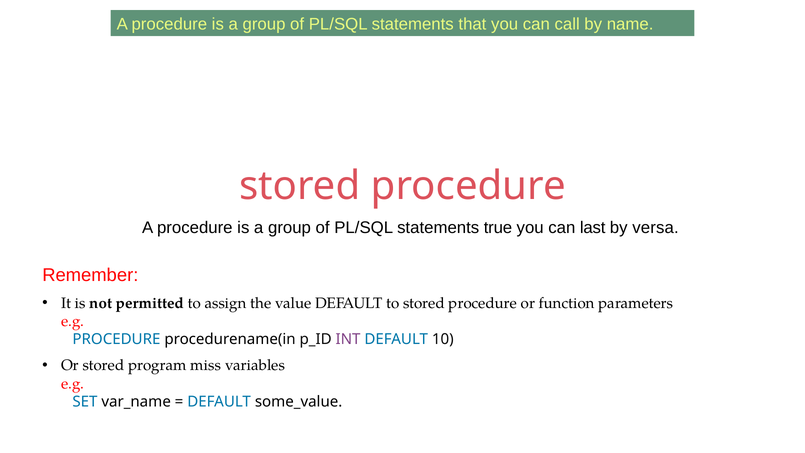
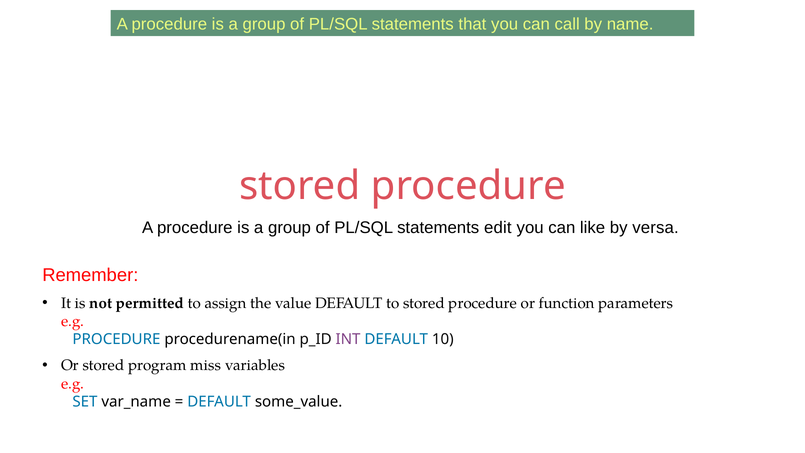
true: true -> edit
last: last -> like
